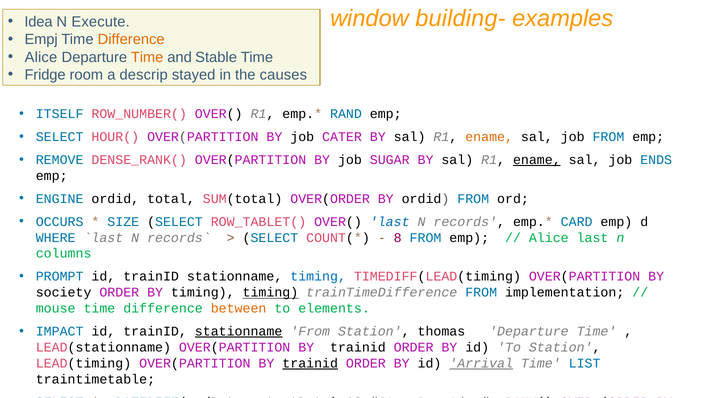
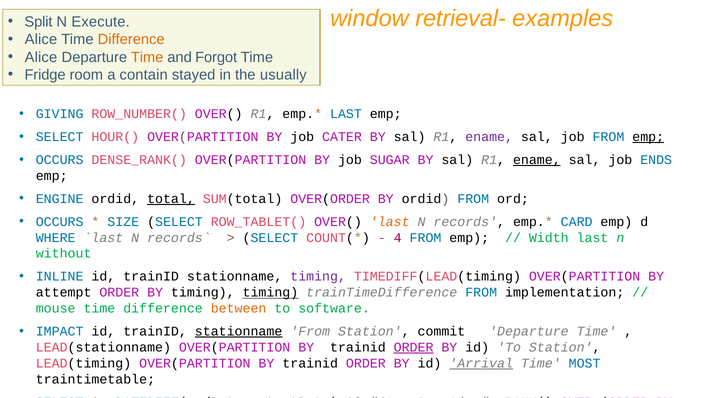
building-: building- -> retrieval-
Idea: Idea -> Split
Empj at (41, 39): Empj -> Alice
Stable: Stable -> Forgot
descrip: descrip -> contain
causes: causes -> usually
ITSELF: ITSELF -> GIVING
RAND at (346, 114): RAND -> LAST
ename at (489, 137) colour: orange -> purple
emp at (648, 137) underline: none -> present
REMOVE at (60, 160): REMOVE -> OCCURS
total underline: none -> present
last at (390, 222) colour: blue -> orange
8: 8 -> 4
Alice at (549, 238): Alice -> Width
columns: columns -> without
PROMPT: PROMPT -> INLINE
timing at (318, 276) colour: blue -> purple
society: society -> attempt
elements: elements -> software
thomas: thomas -> commit
ORDER at (414, 347) underline: none -> present
trainid at (310, 363) underline: present -> none
LIST: LIST -> MOST
